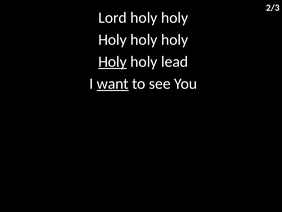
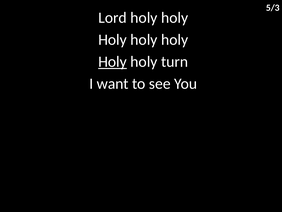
2/3: 2/3 -> 5/3
lead: lead -> turn
want underline: present -> none
